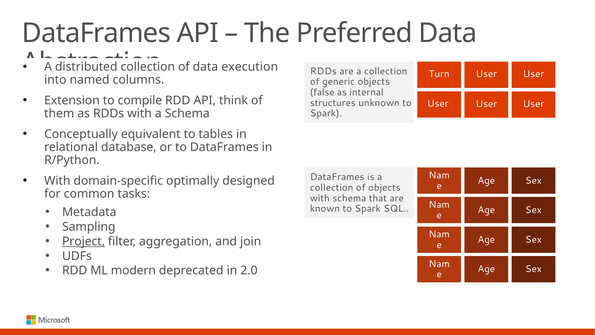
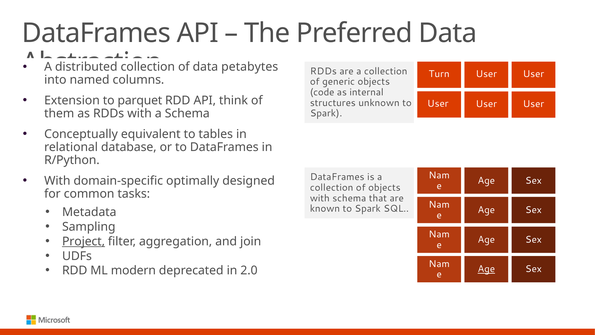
execution: execution -> petabytes
false: false -> code
compile: compile -> parquet
Age at (486, 269) underline: none -> present
